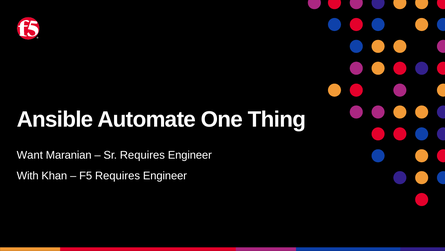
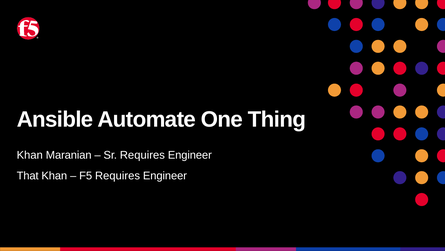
Want at (30, 155): Want -> Khan
With: With -> That
